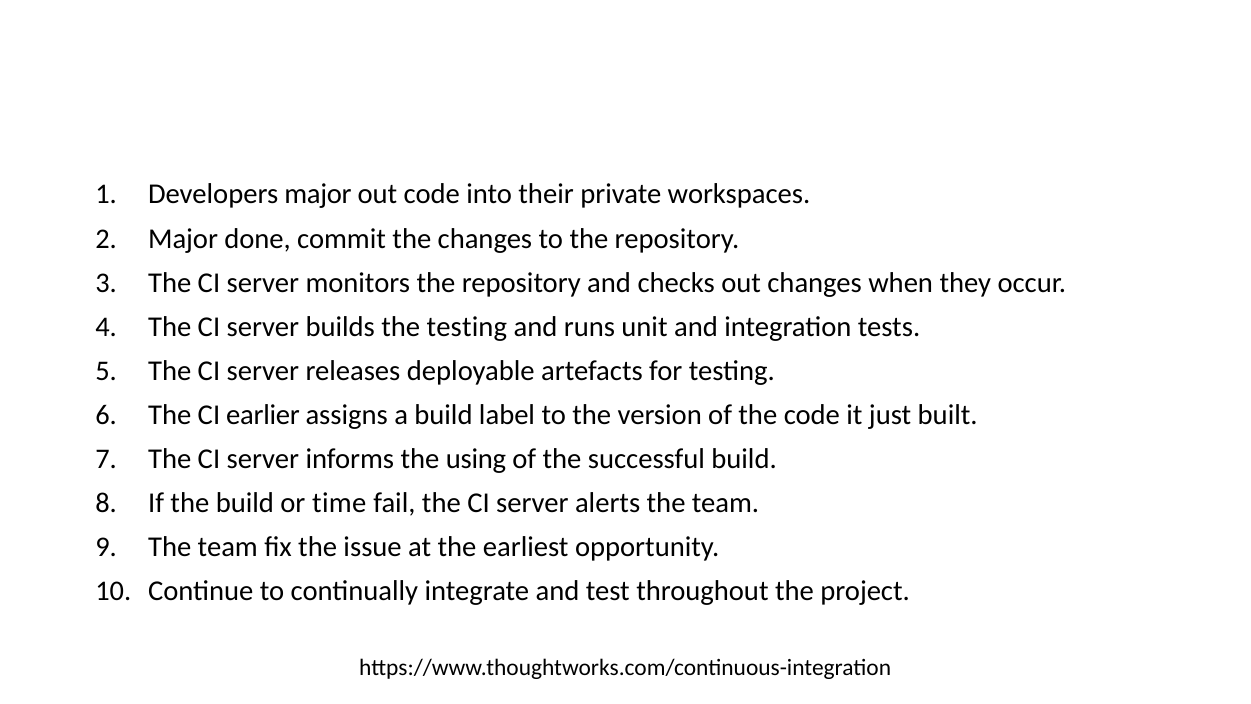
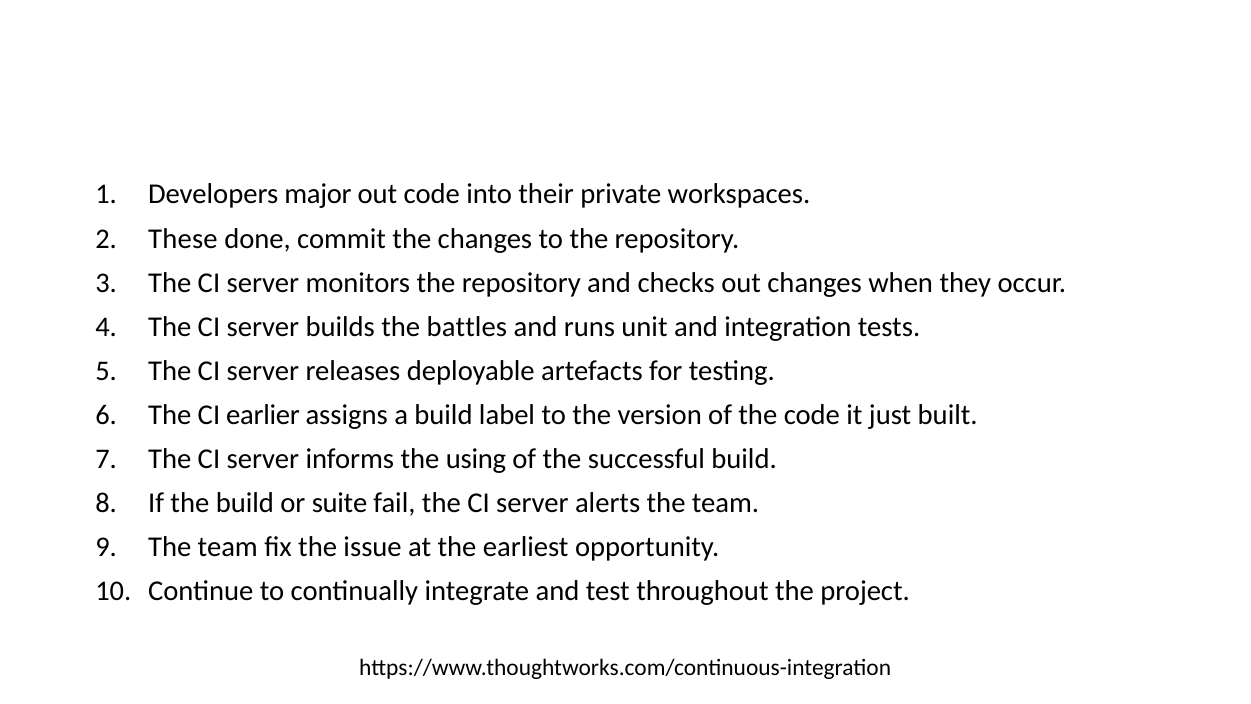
Major at (183, 238): Major -> These
the testing: testing -> battles
time: time -> suite
